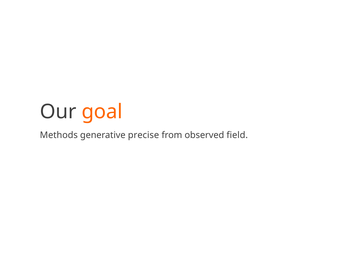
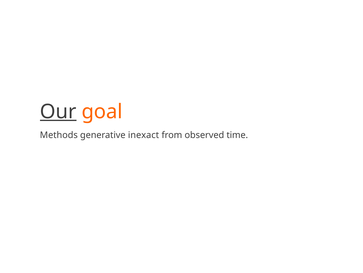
Our underline: none -> present
precise: precise -> inexact
field: field -> time
